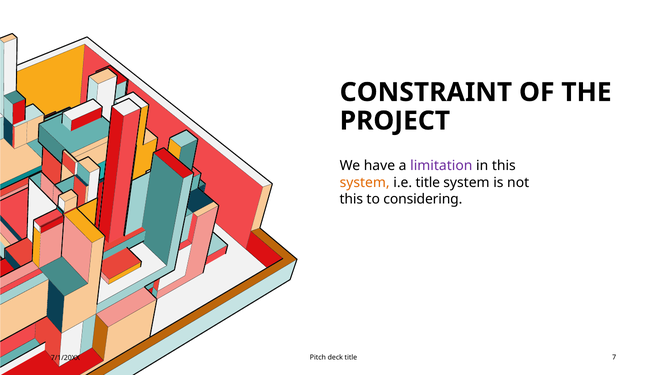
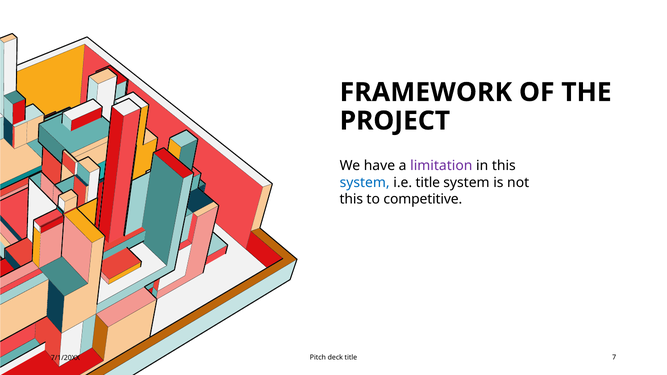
CONSTRAINT: CONSTRAINT -> FRAMEWORK
system at (365, 183) colour: orange -> blue
considering: considering -> competitive
